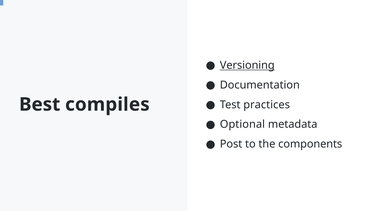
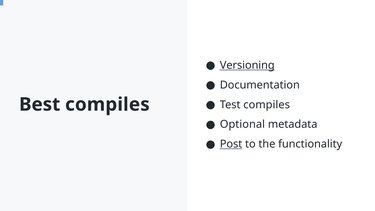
Test practices: practices -> compiles
Post underline: none -> present
components: components -> functionality
